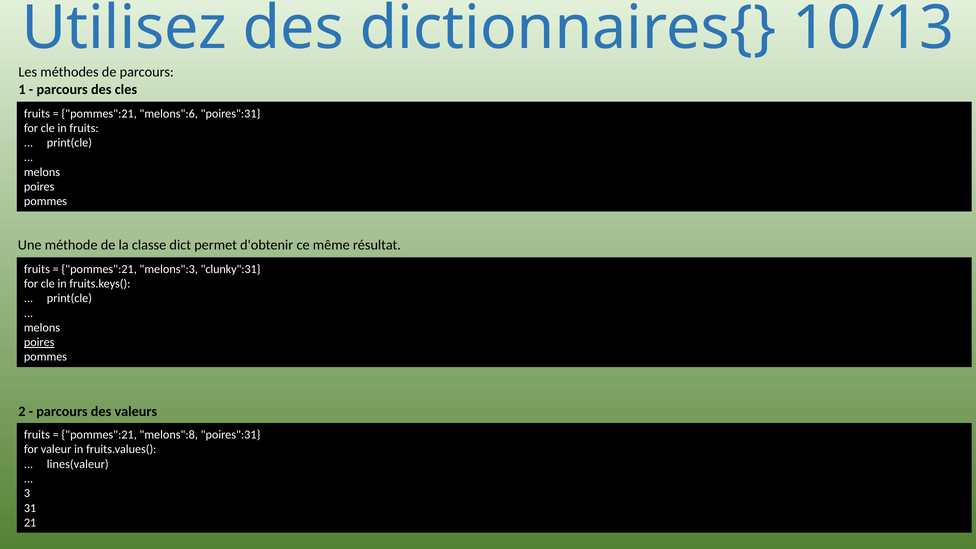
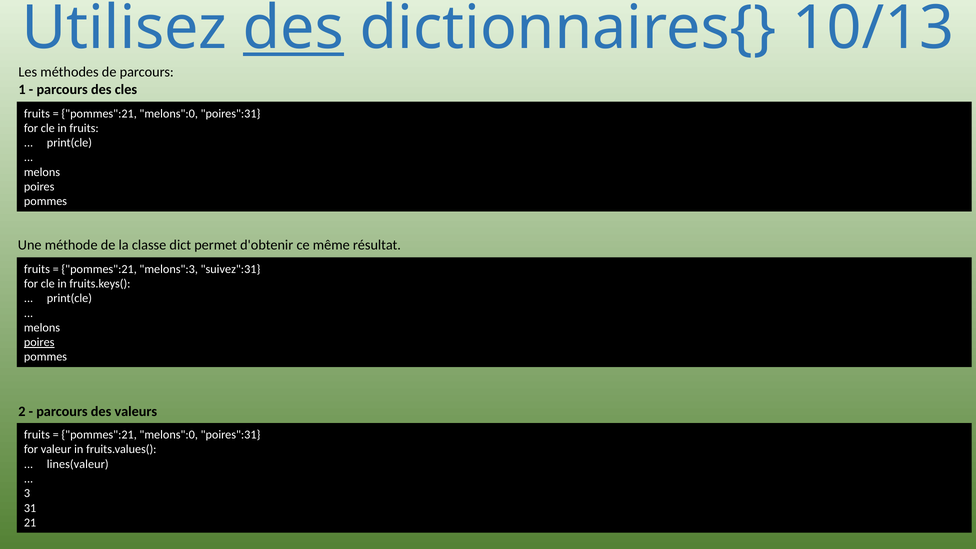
des at (293, 28) underline: none -> present
melons":6 at (169, 113): melons":6 -> melons":0
clunky":31: clunky":31 -> suivez":31
melons":8 at (169, 435): melons":8 -> melons":0
